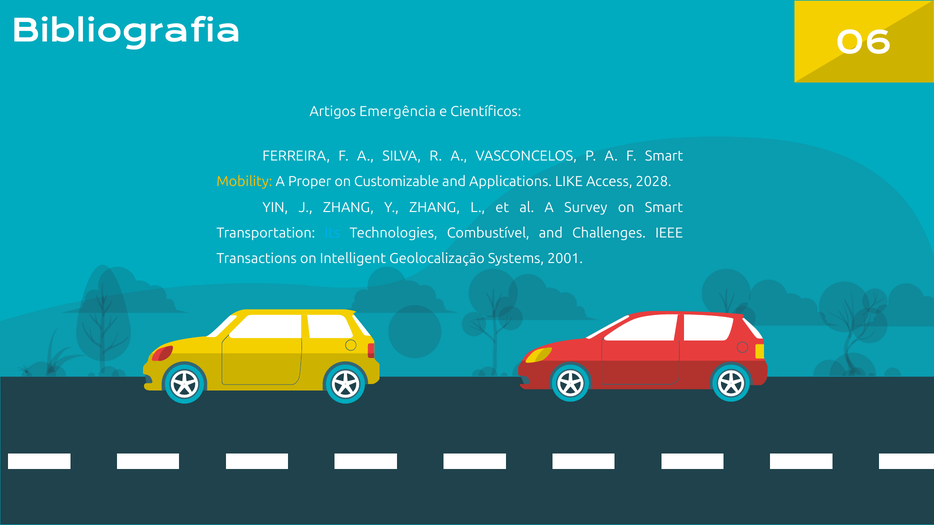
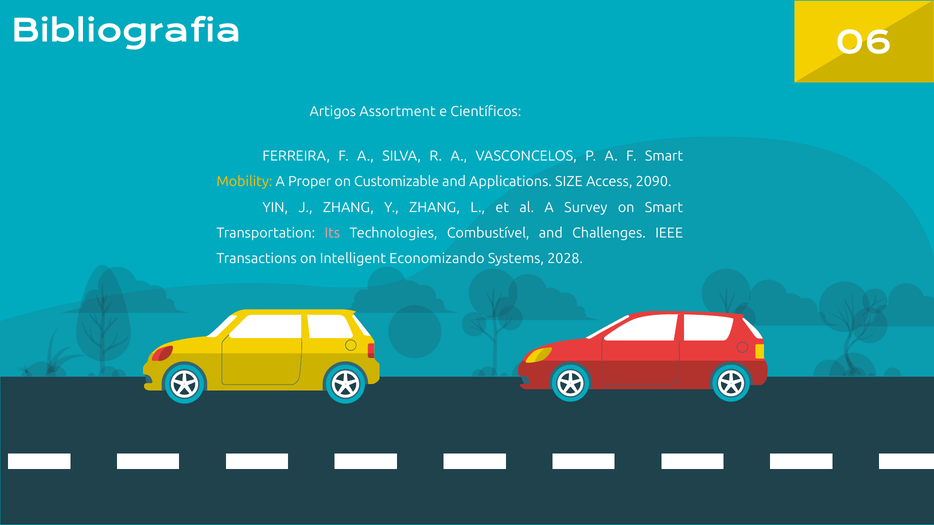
Emergência: Emergência -> Assortment
LIKE: LIKE -> SIZE
2028: 2028 -> 2090
Its colour: light blue -> pink
Geolocalização: Geolocalização -> Economizando
2001: 2001 -> 2028
